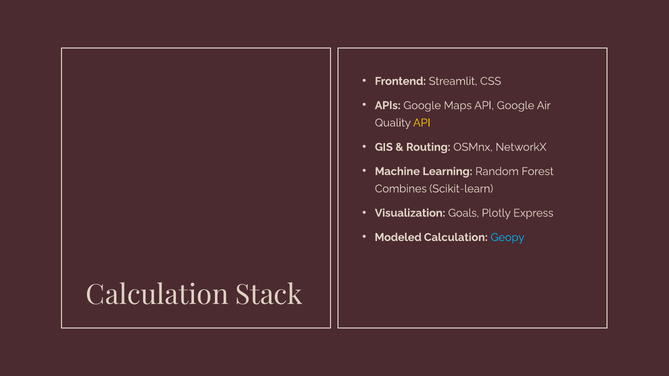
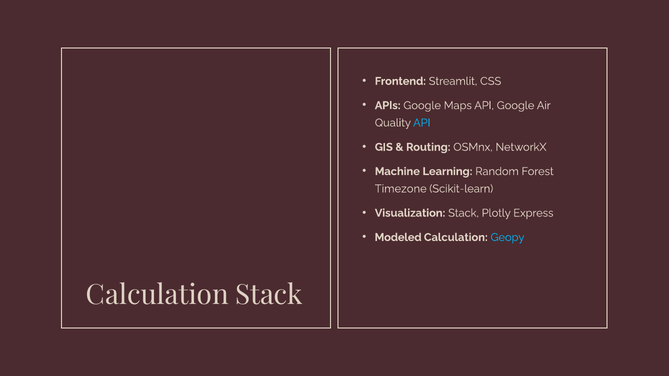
API at (422, 123) colour: yellow -> light blue
Combines: Combines -> Timezone
Visualization Goals: Goals -> Stack
